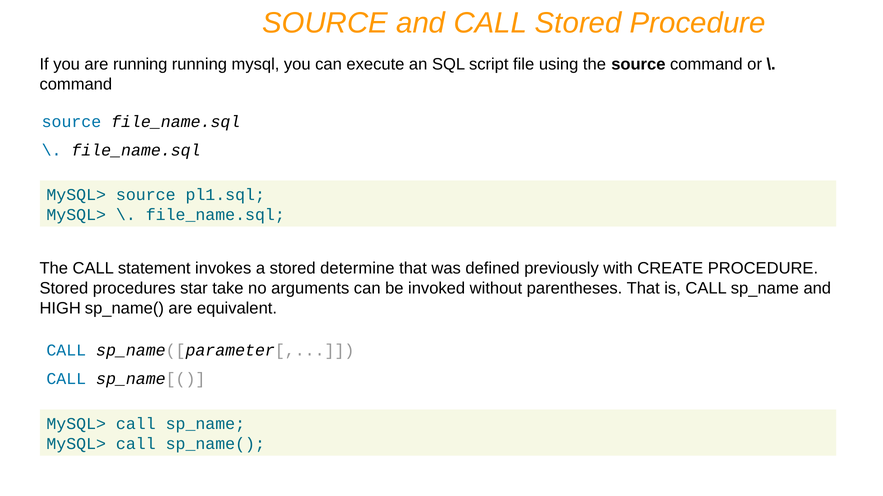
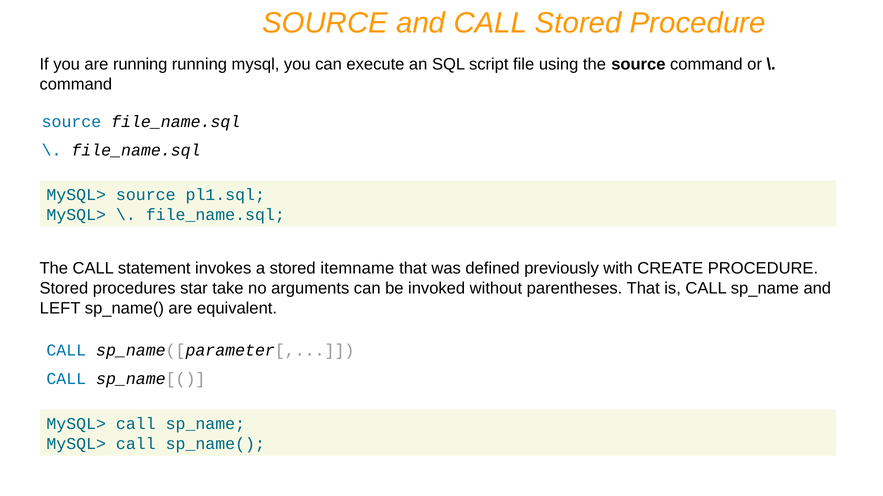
determine: determine -> itemname
HIGH: HIGH -> LEFT
